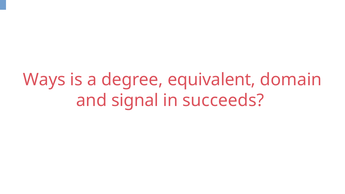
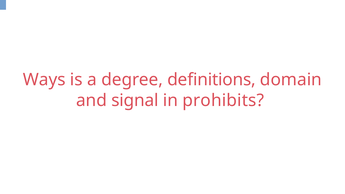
equivalent: equivalent -> definitions
succeeds: succeeds -> prohibits
